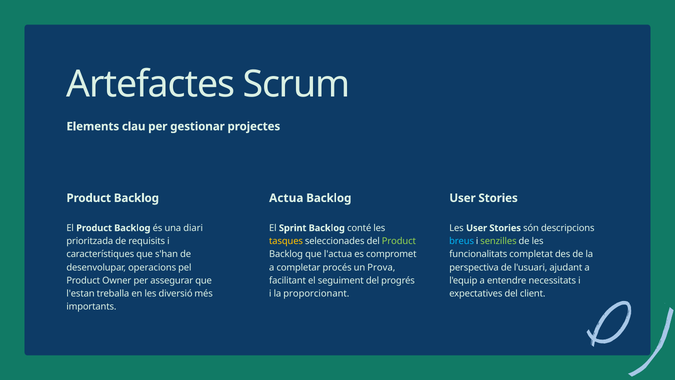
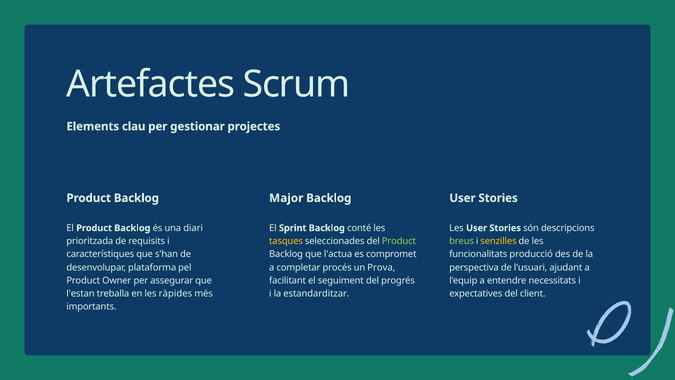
Actua: Actua -> Major
breus colour: light blue -> light green
senzilles colour: light green -> yellow
completat: completat -> producció
operacions: operacions -> plataforma
diversió: diversió -> ràpides
proporcionant: proporcionant -> estandarditzar
